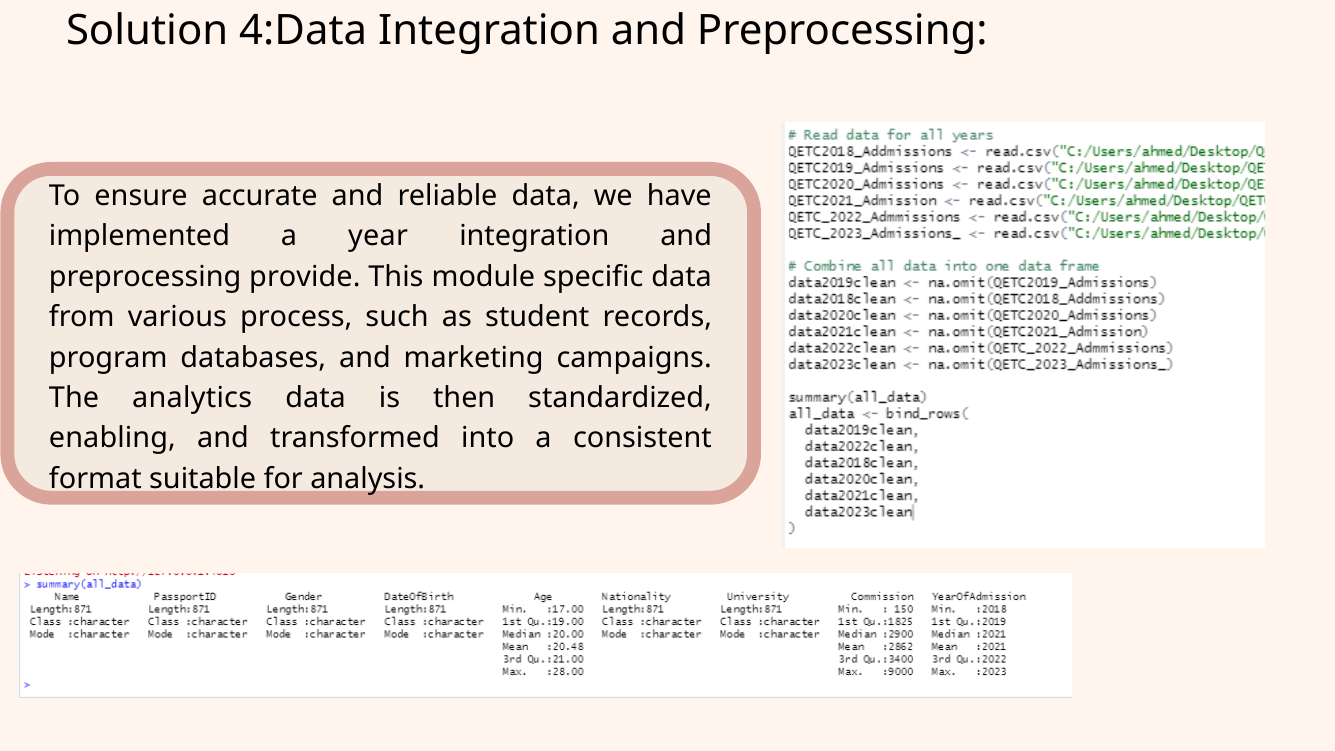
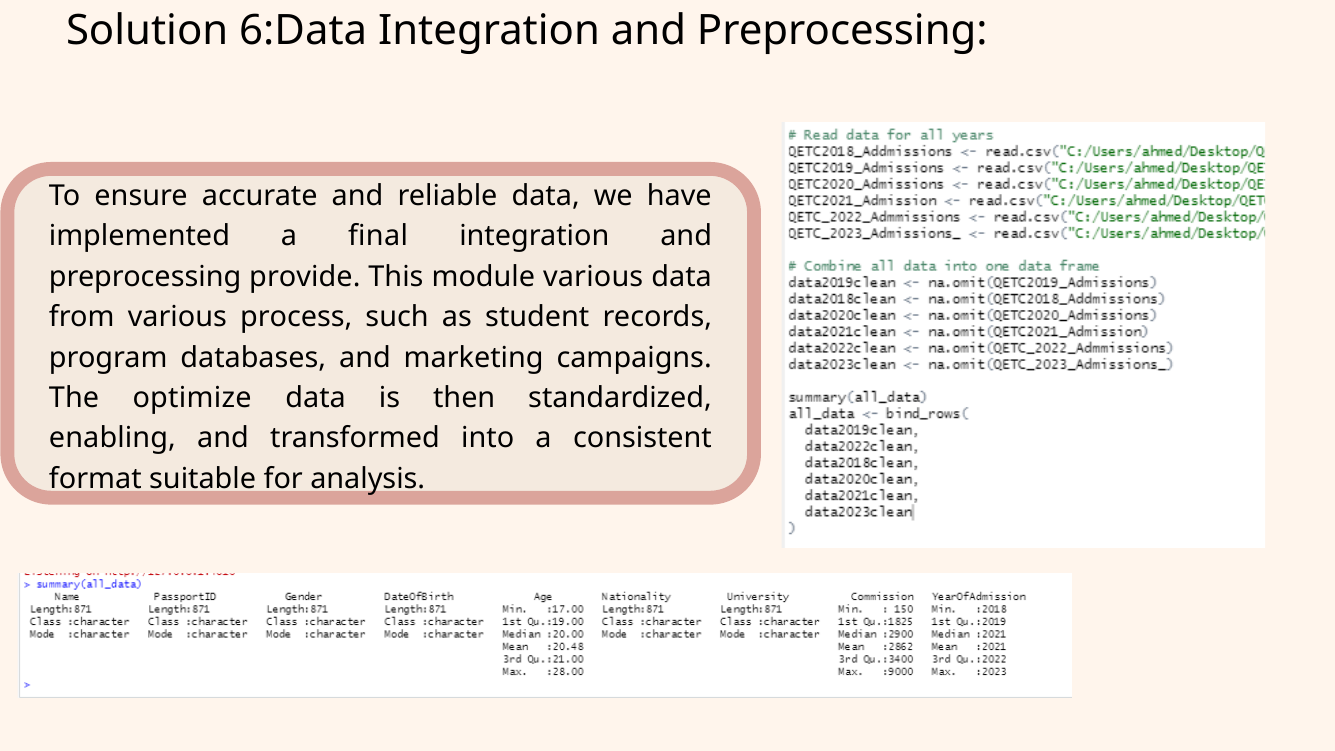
4:Data: 4:Data -> 6:Data
year: year -> final
module specific: specific -> various
analytics: analytics -> optimize
